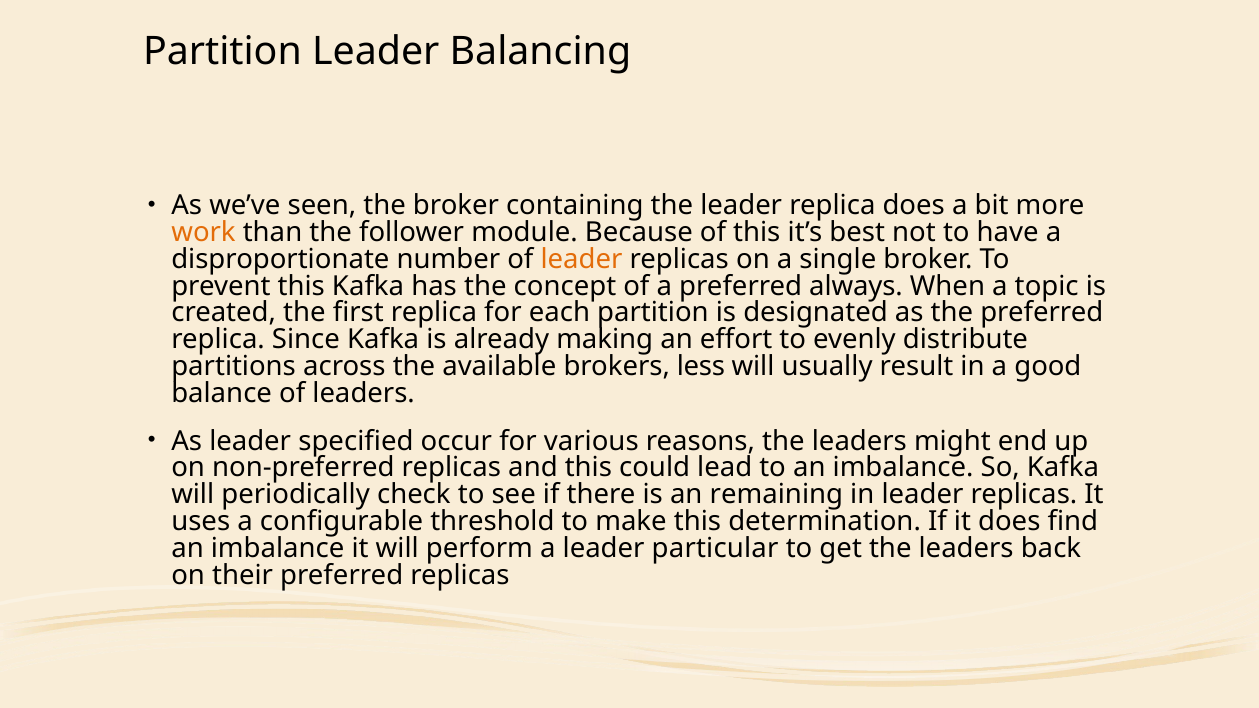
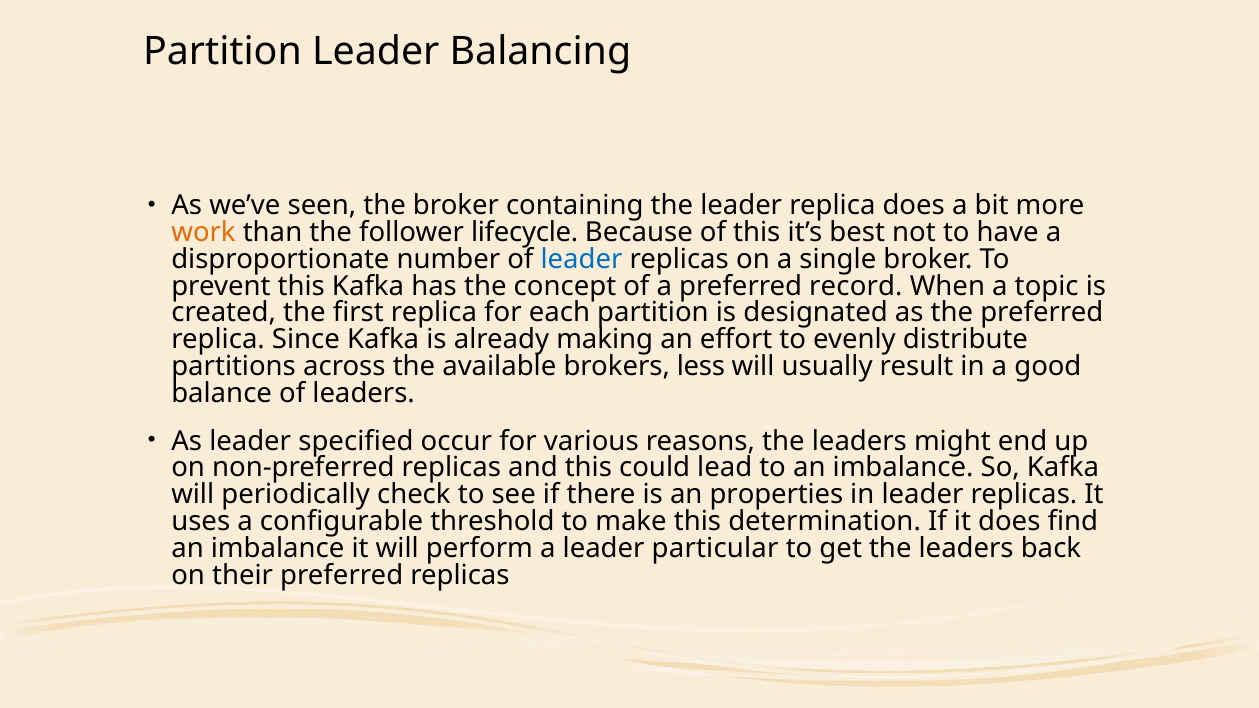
module: module -> lifecycle
leader at (582, 259) colour: orange -> blue
always: always -> record
remaining: remaining -> properties
